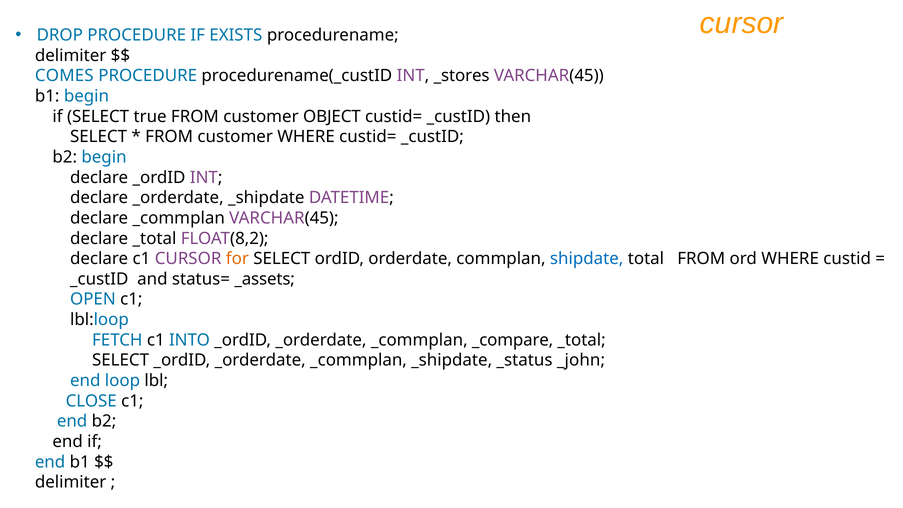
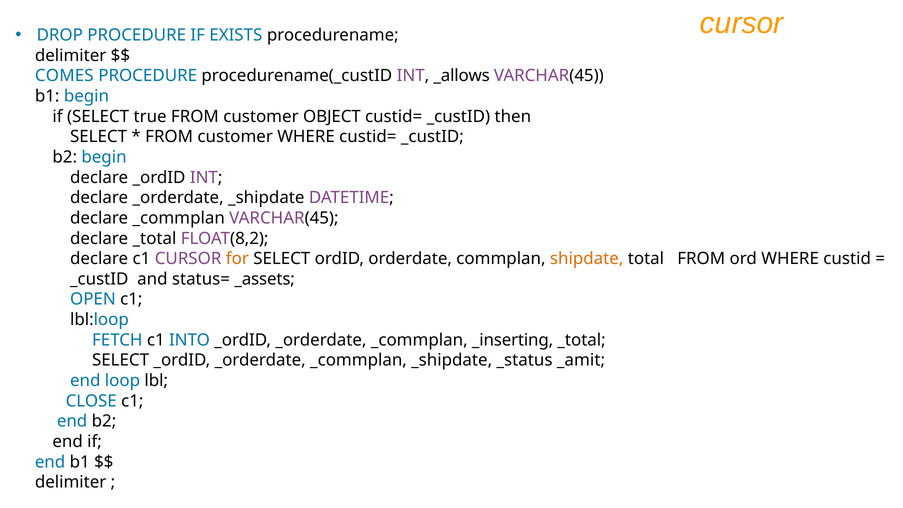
_stores: _stores -> _allows
shipdate colour: blue -> orange
_compare: _compare -> _inserting
_john: _john -> _amit
